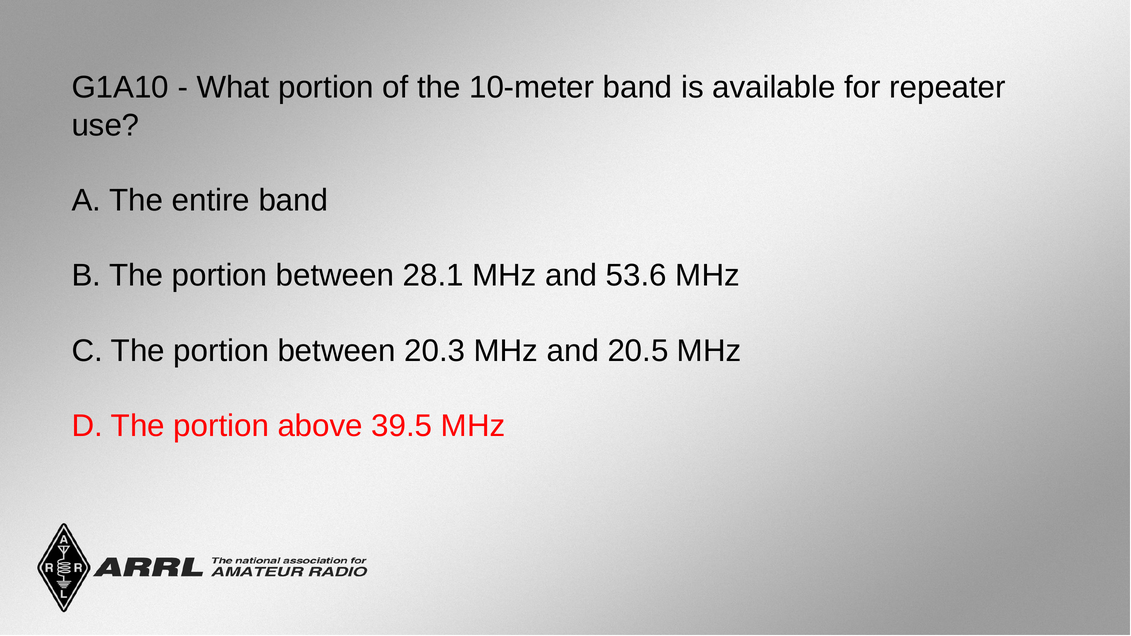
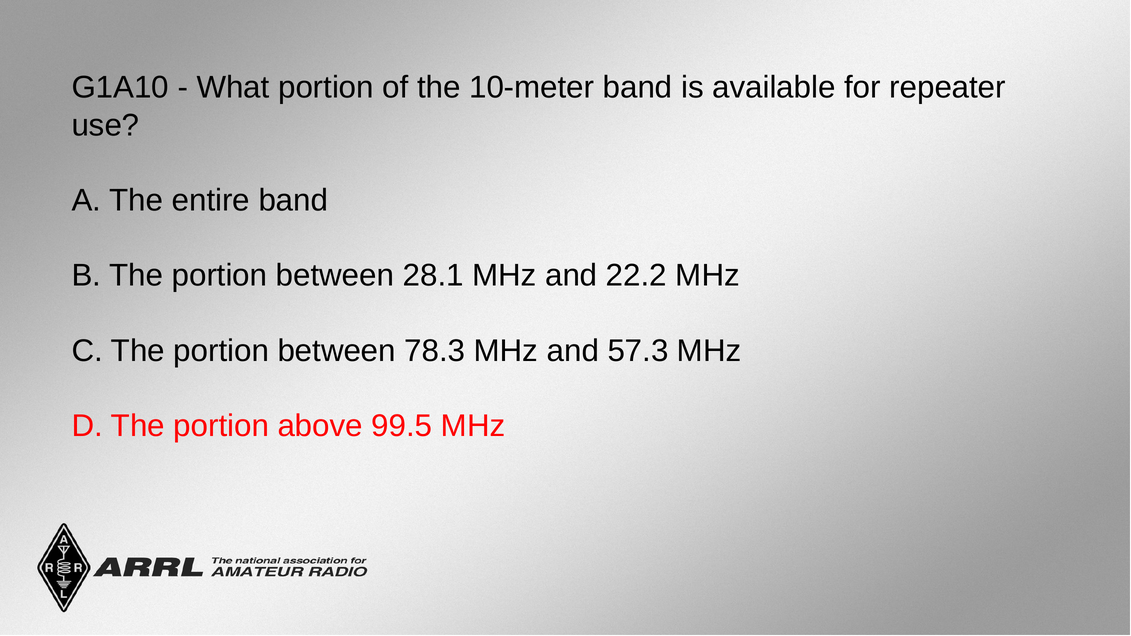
53.6: 53.6 -> 22.2
20.3: 20.3 -> 78.3
20.5: 20.5 -> 57.3
39.5: 39.5 -> 99.5
